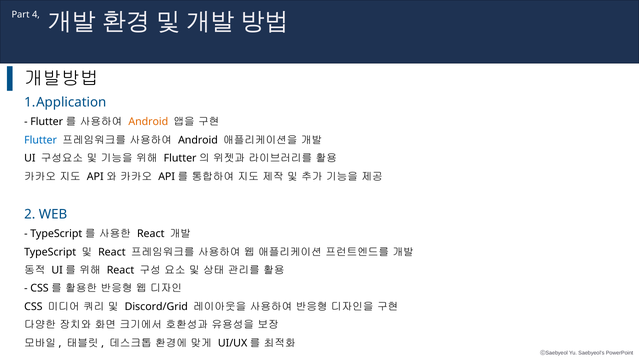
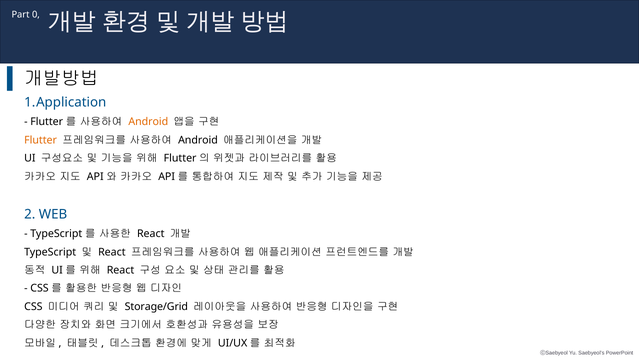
4: 4 -> 0
Flutter colour: blue -> orange
Discord/Grid: Discord/Grid -> Storage/Grid
